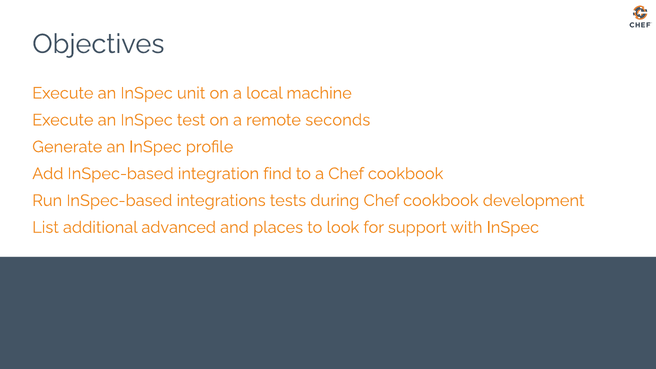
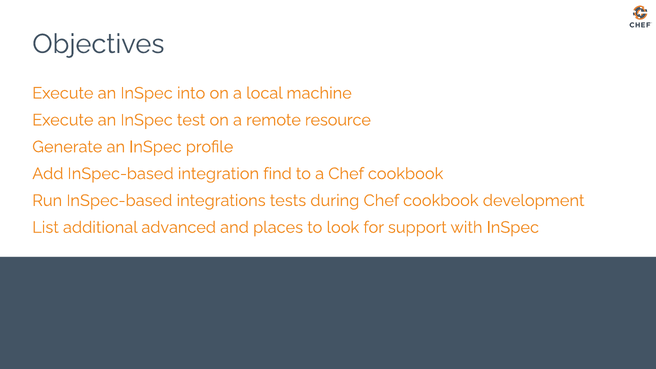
unit: unit -> into
seconds: seconds -> resource
